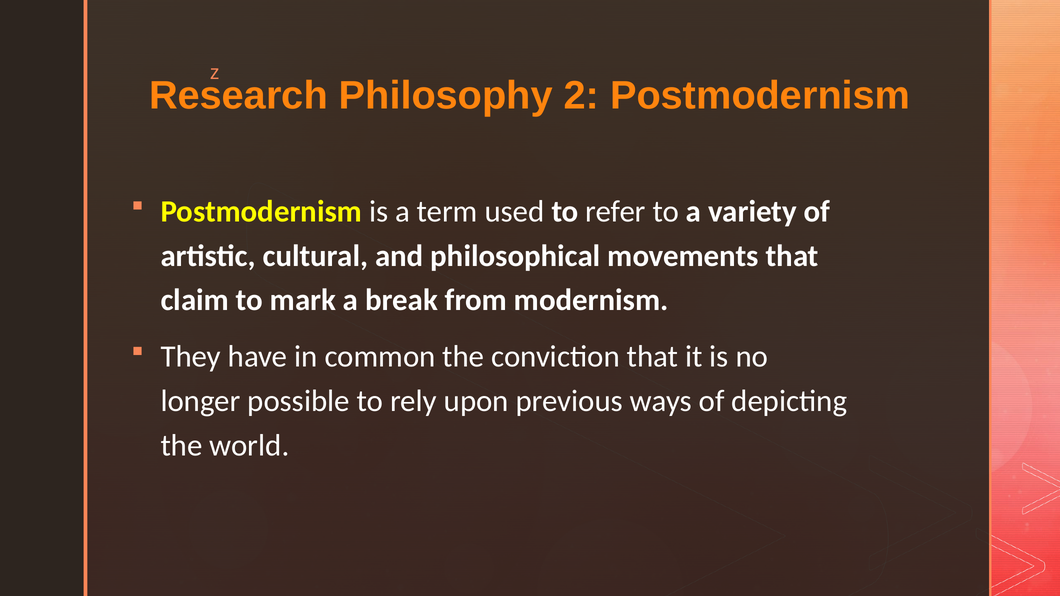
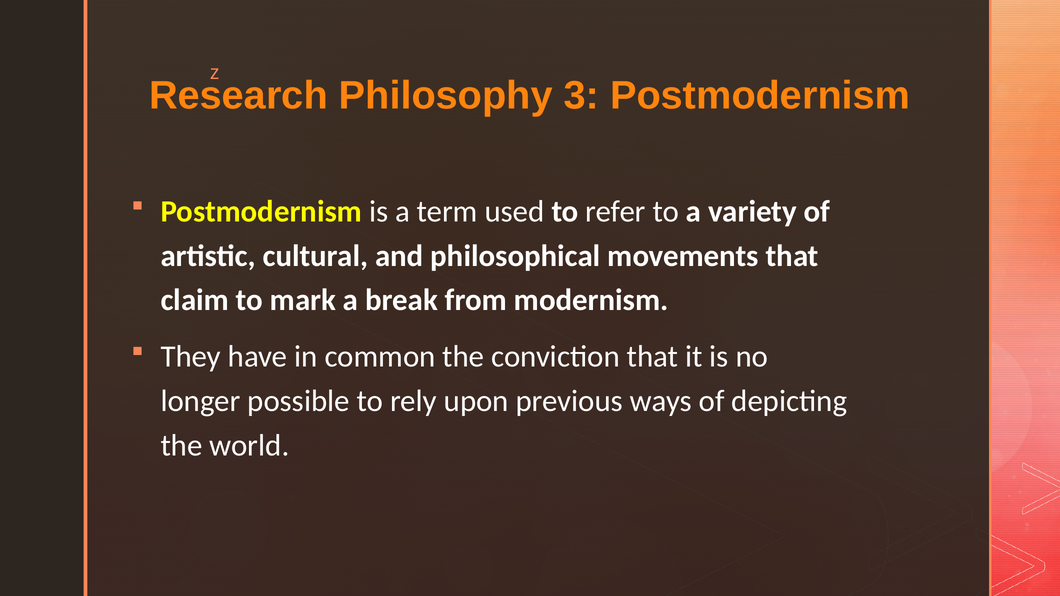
2: 2 -> 3
